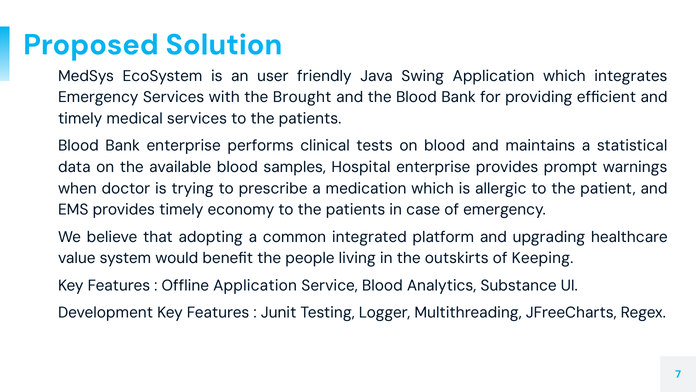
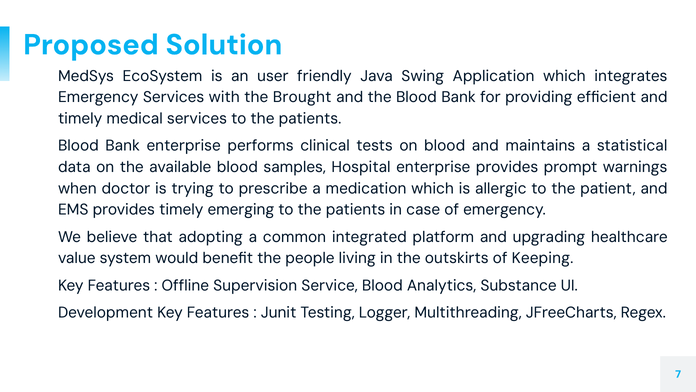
economy: economy -> emerging
Offline Application: Application -> Supervision
